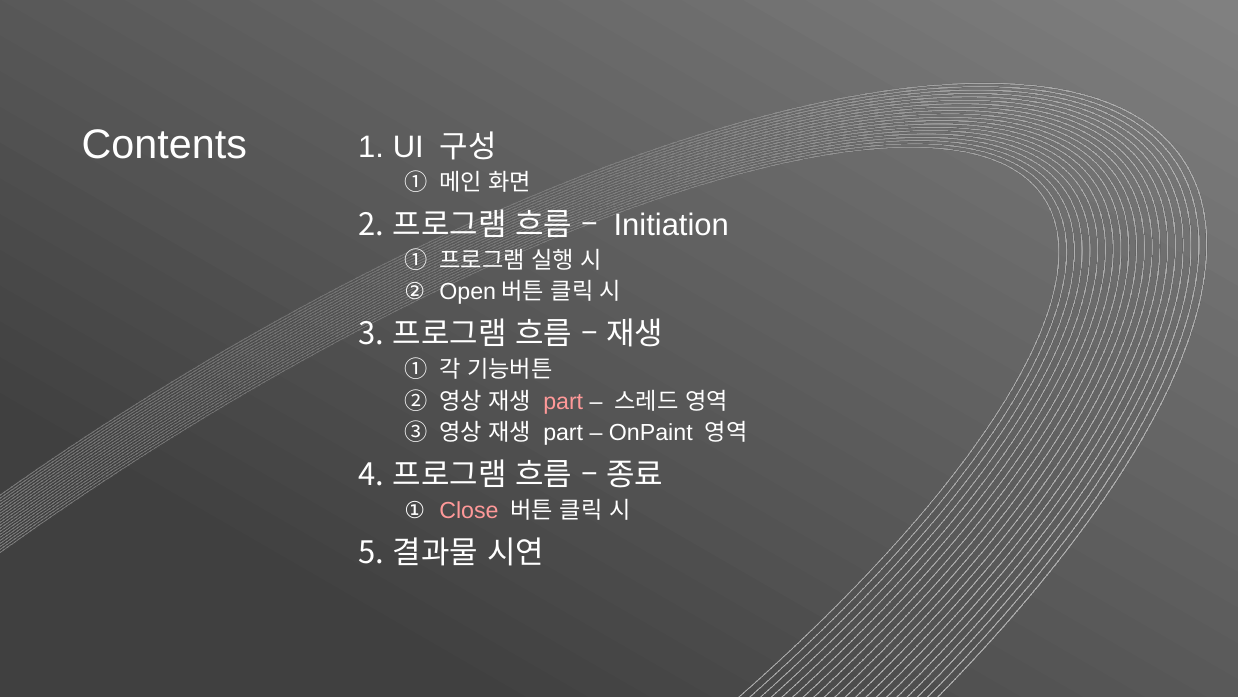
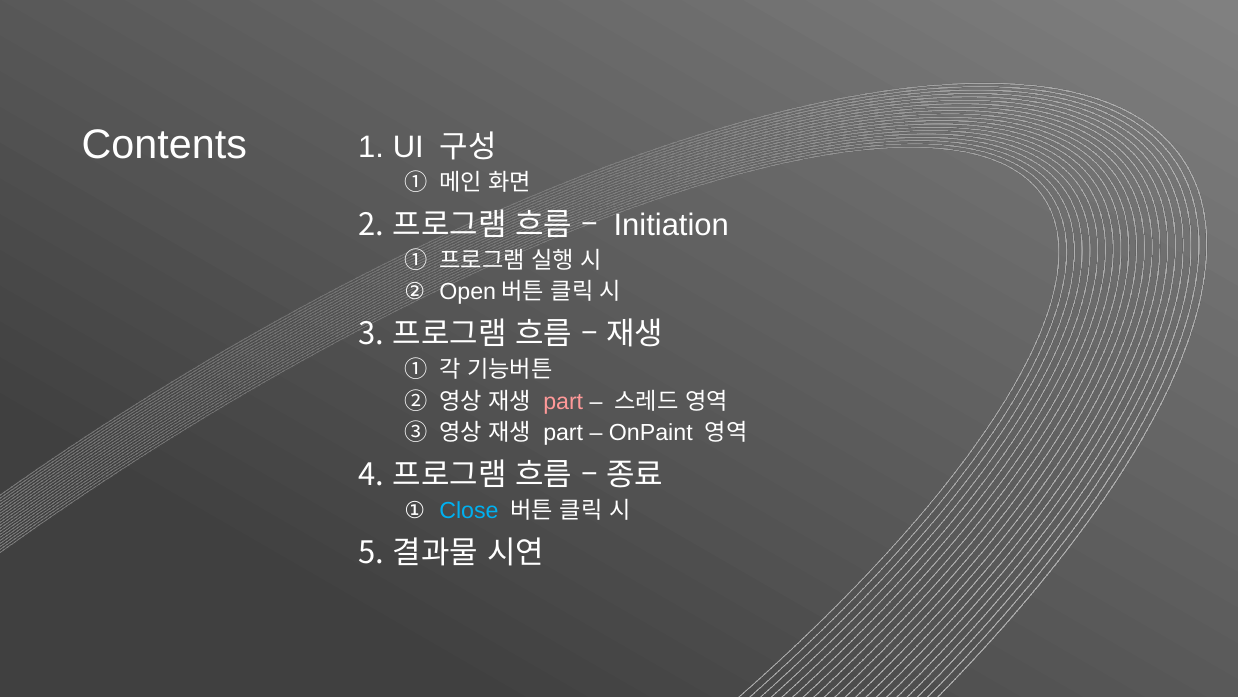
Close colour: pink -> light blue
